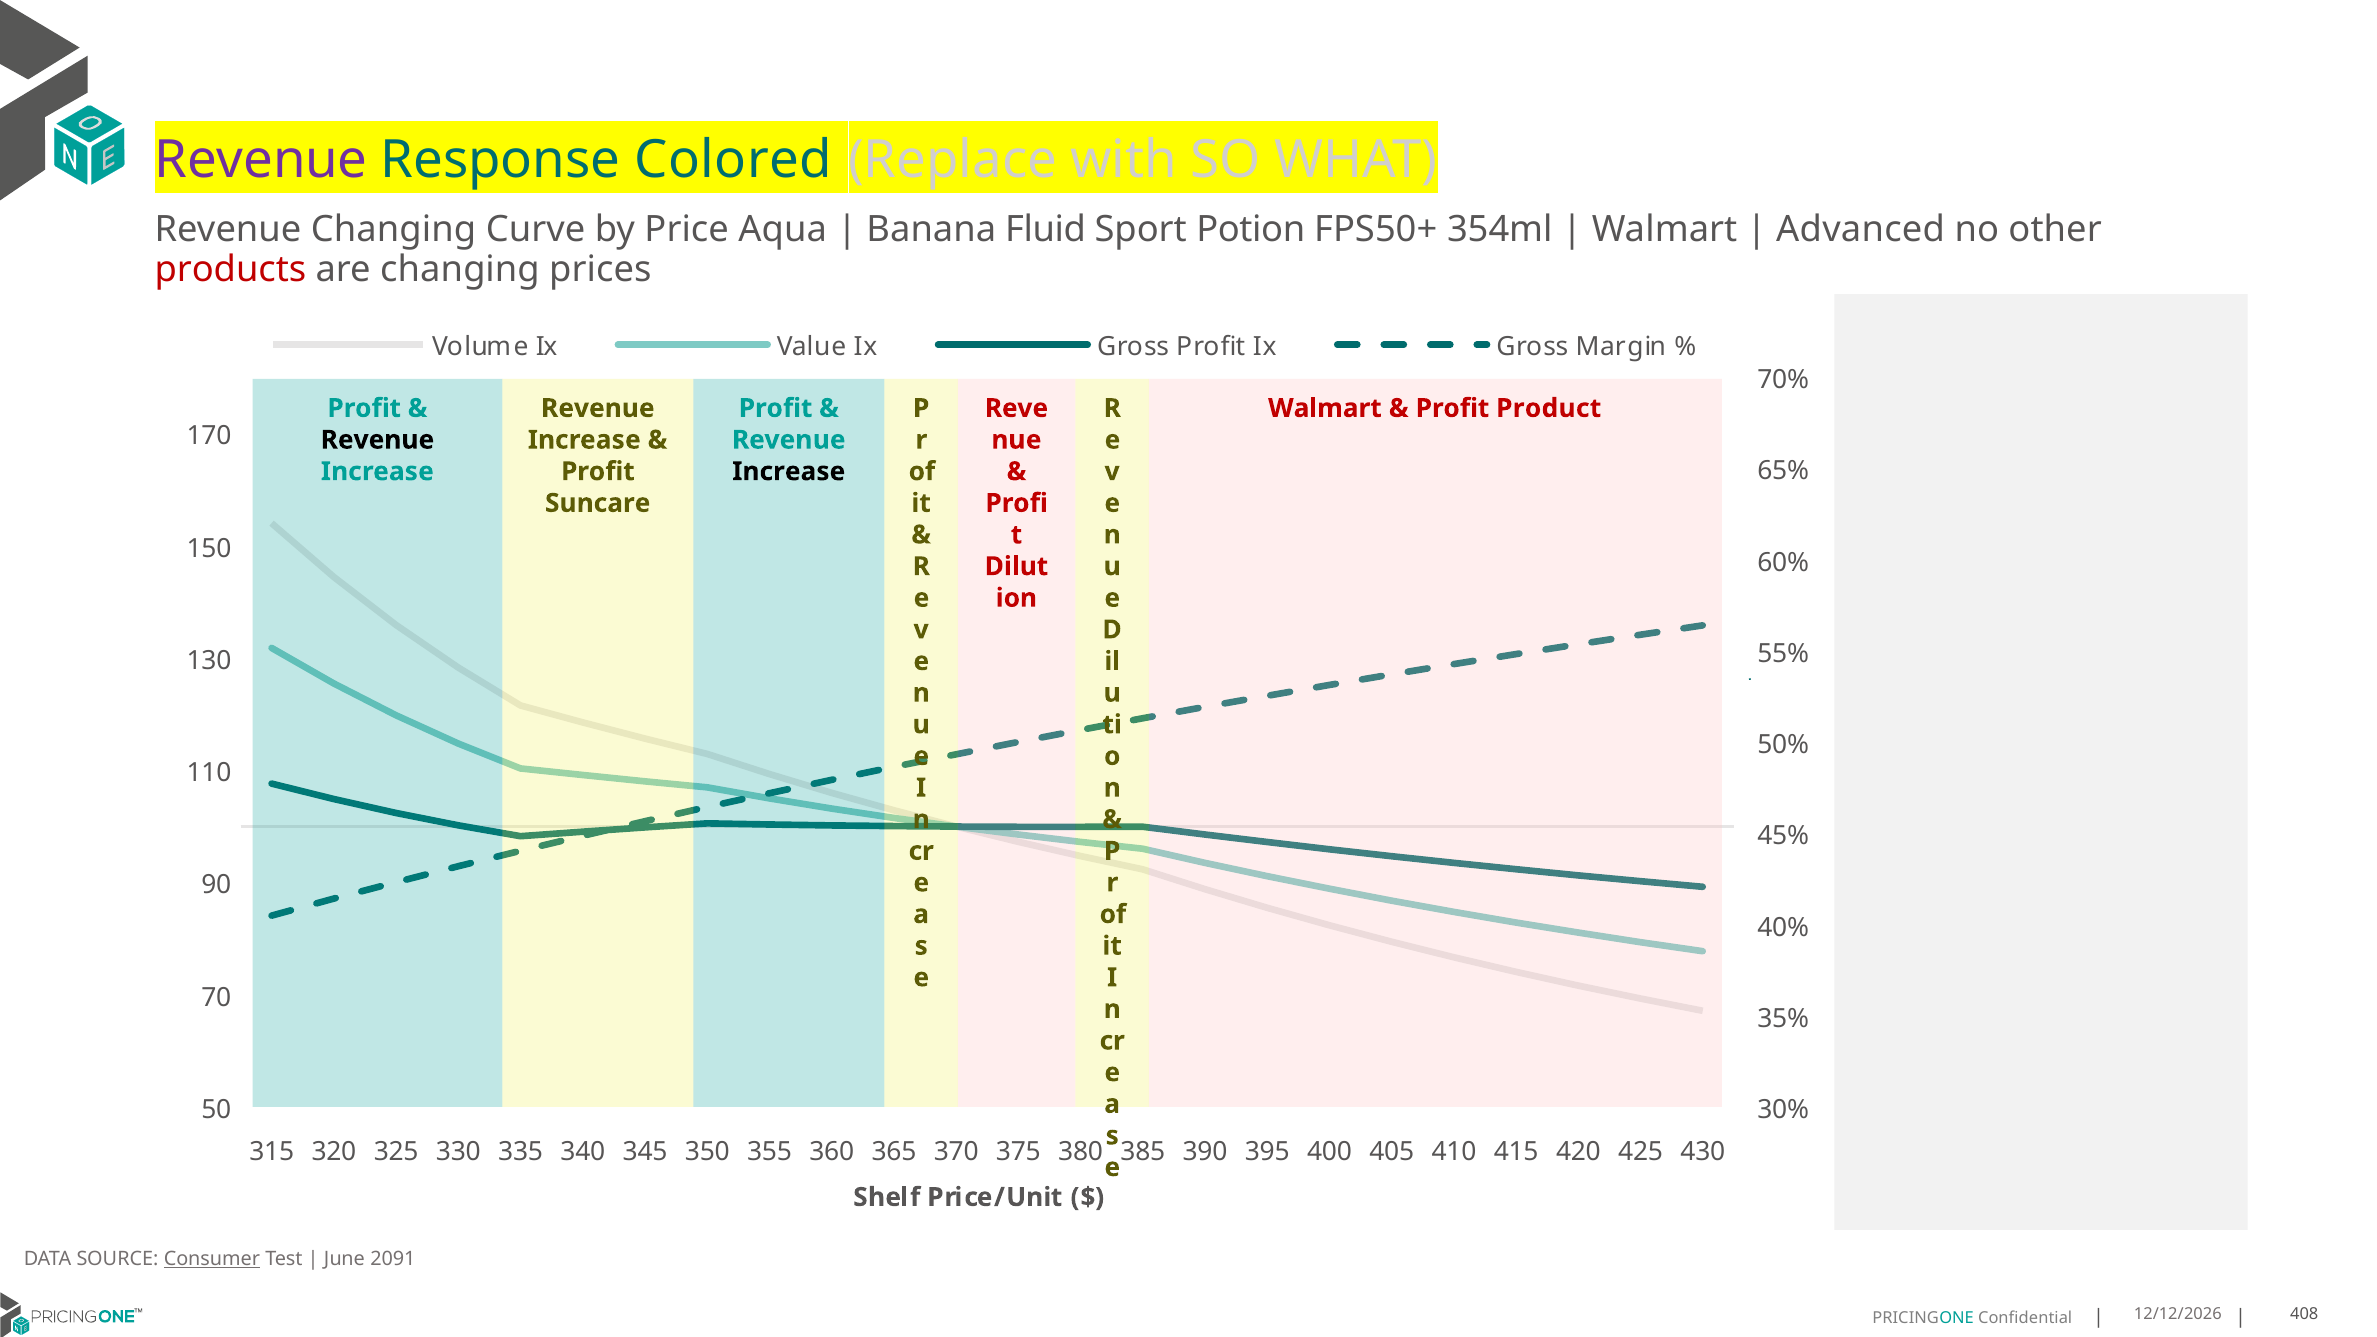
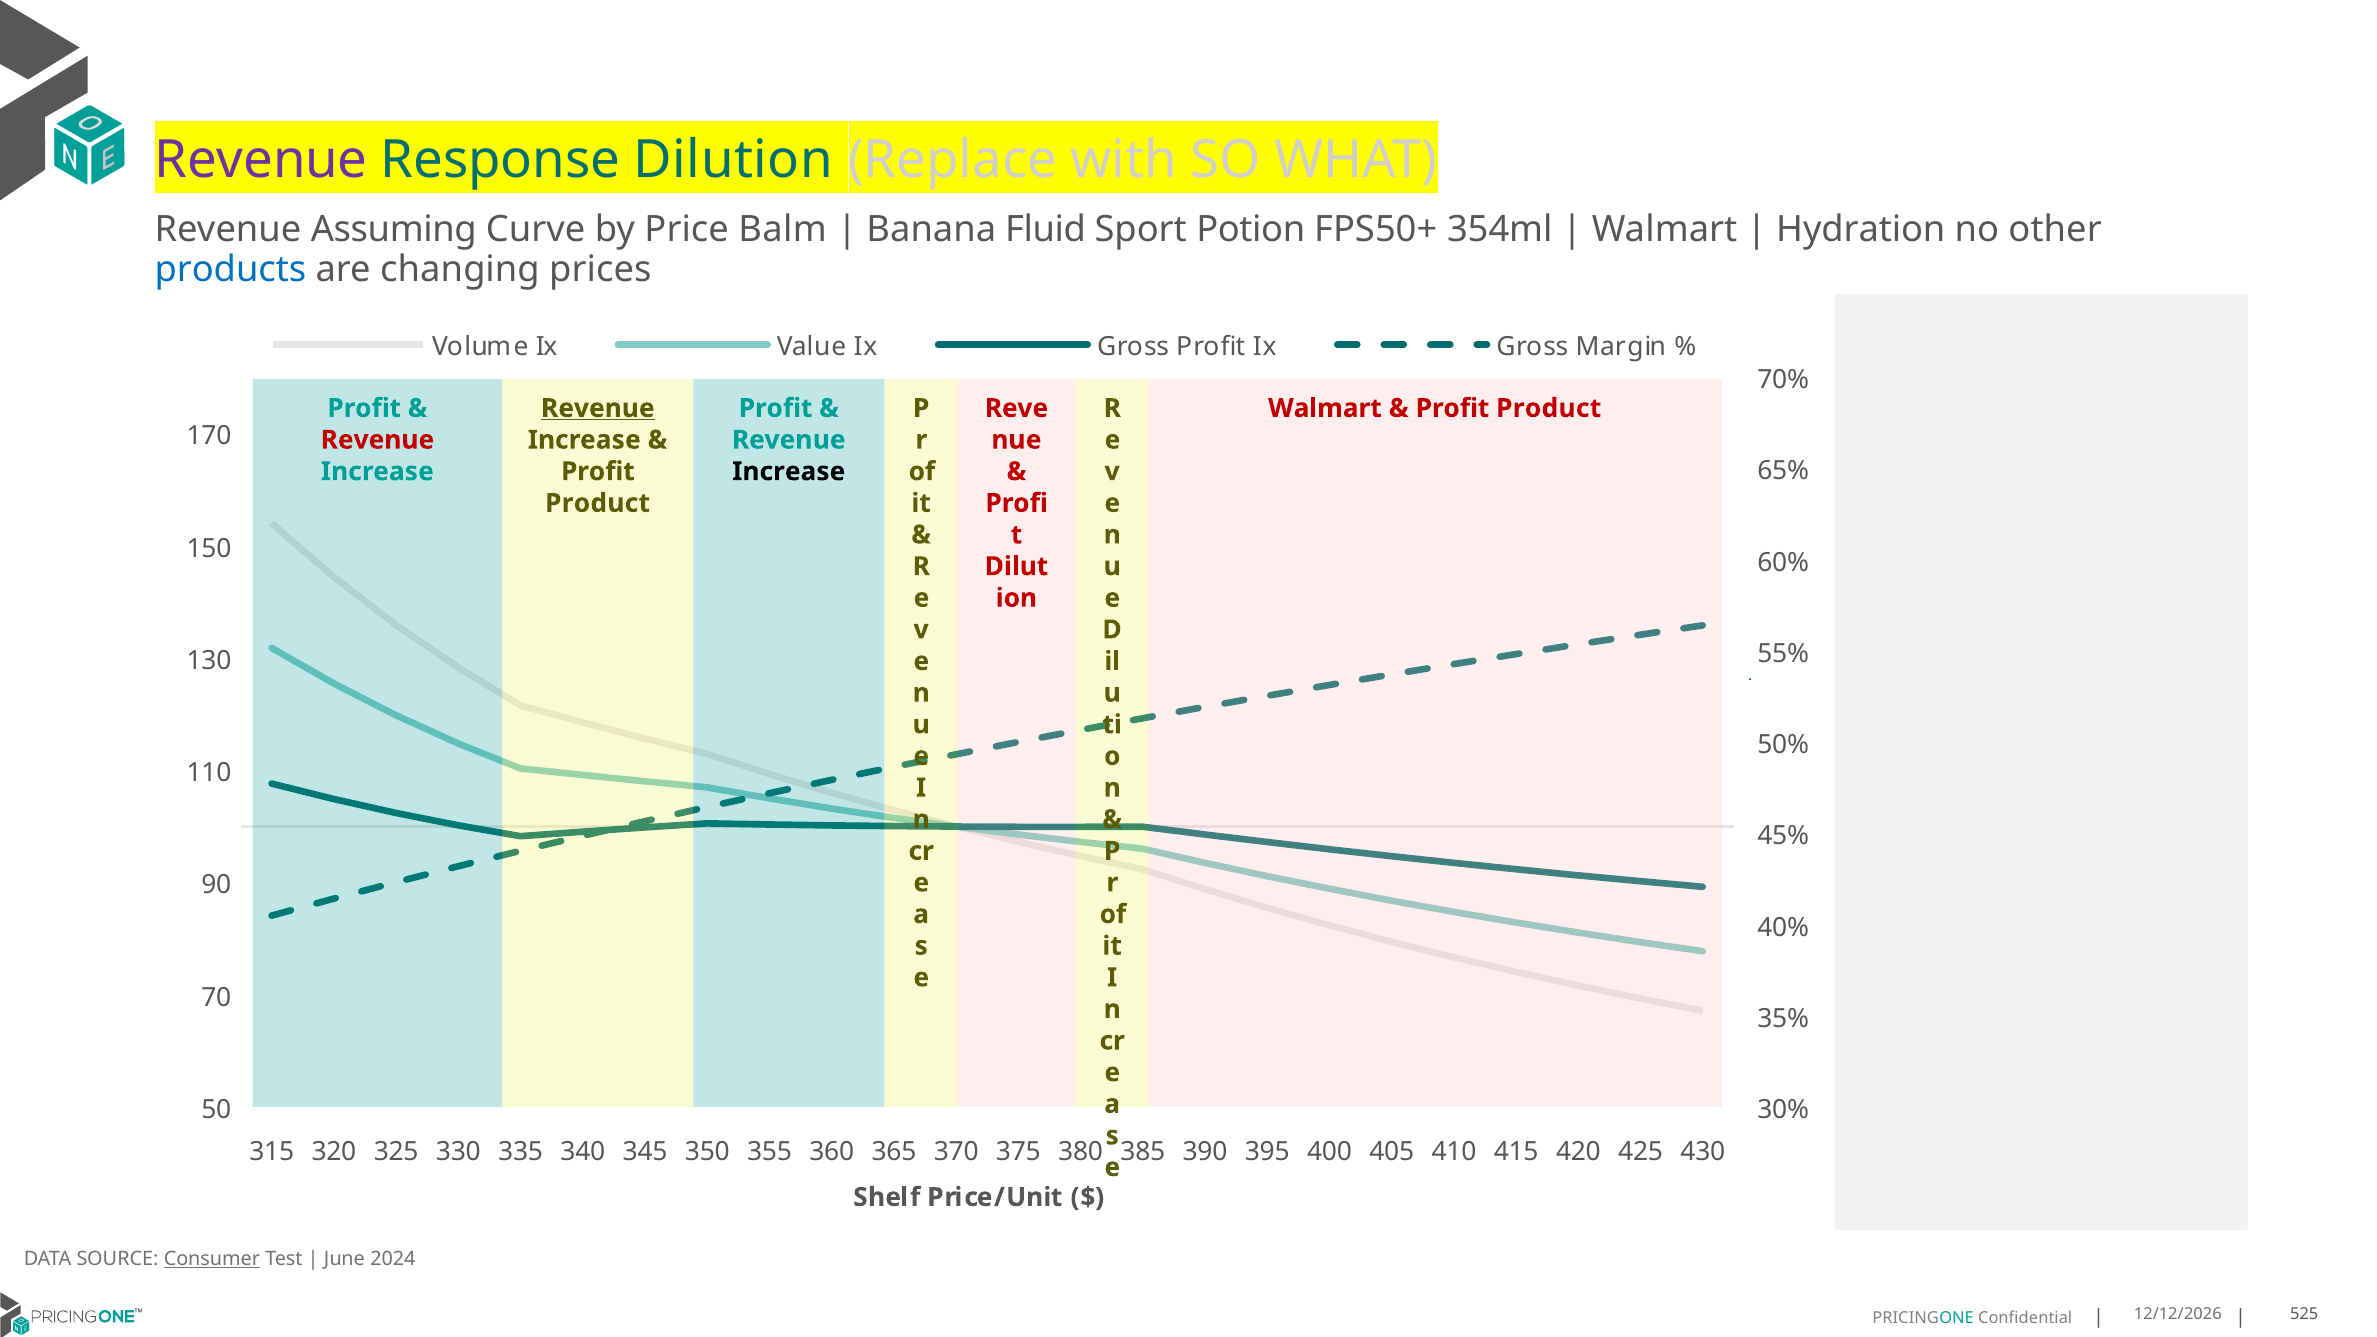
Colored: Colored -> Dilution
Revenue Changing: Changing -> Assuming
Aqua: Aqua -> Balm
Advanced: Advanced -> Hydration
products colour: red -> blue
Revenue at (598, 408) underline: none -> present
Revenue at (377, 440) colour: black -> red
Suncare at (598, 503): Suncare -> Product
2091: 2091 -> 2024
408: 408 -> 525
